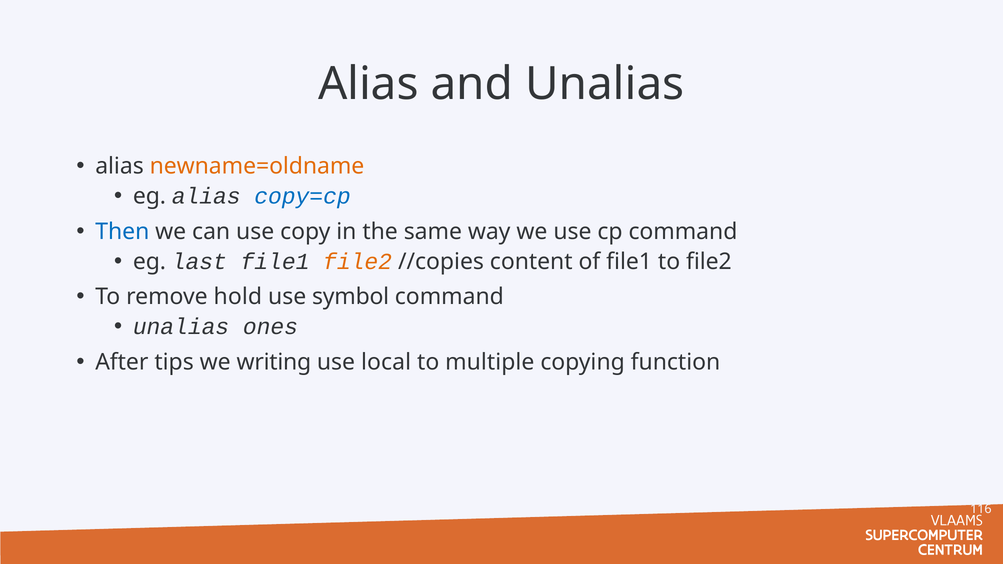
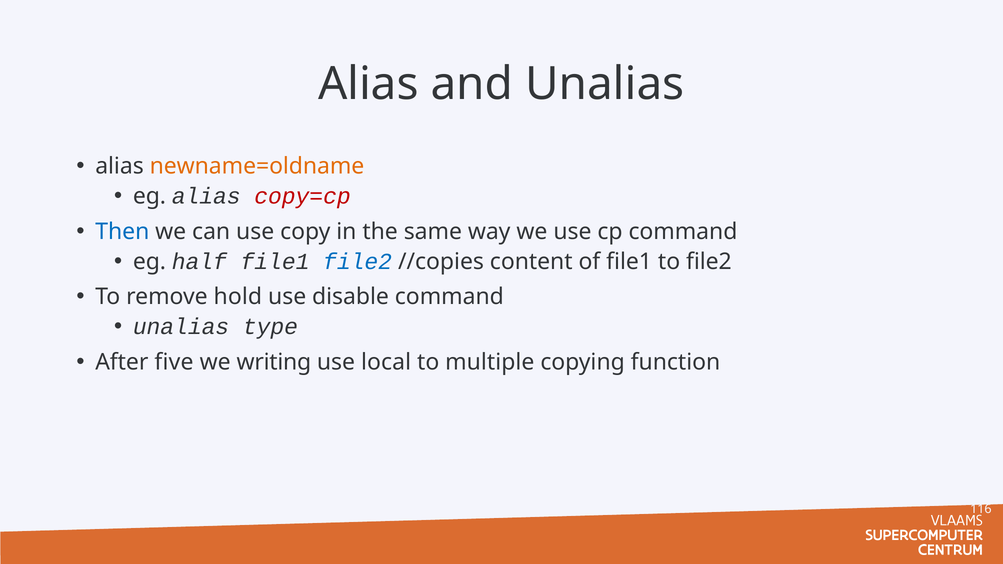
copy=cp colour: blue -> red
last: last -> half
file2 at (358, 262) colour: orange -> blue
symbol: symbol -> disable
ones: ones -> type
tips: tips -> five
